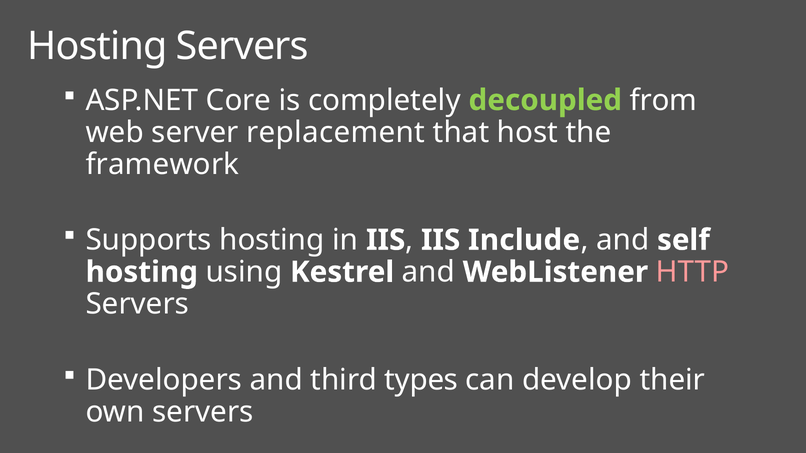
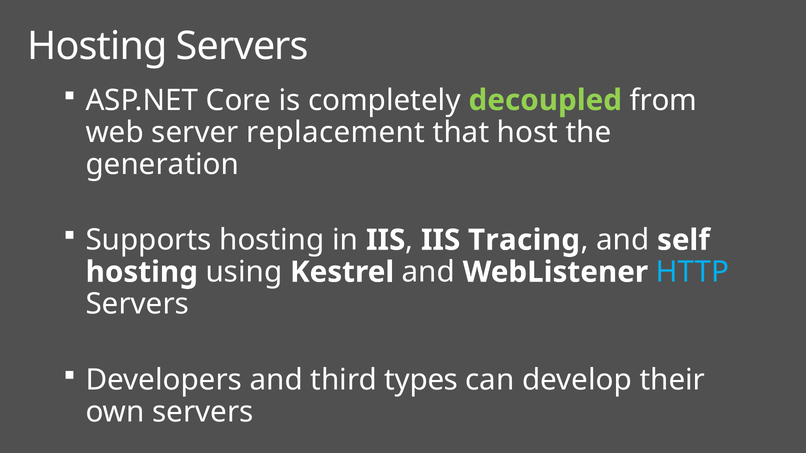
framework: framework -> generation
Include: Include -> Tracing
HTTP colour: pink -> light blue
